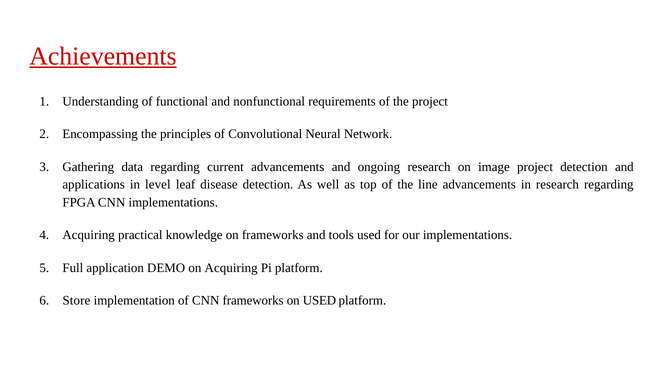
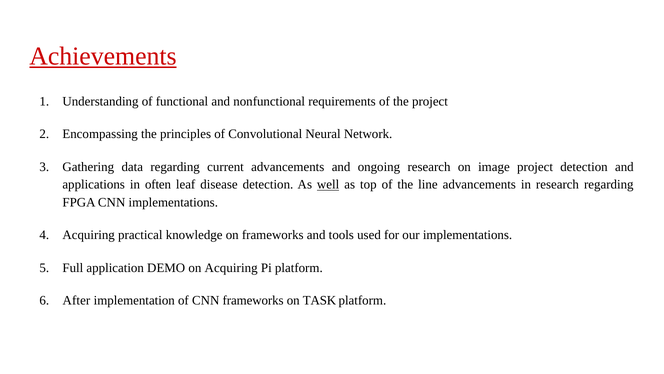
level: level -> often
well underline: none -> present
Store: Store -> After
on USED: USED -> TASK
